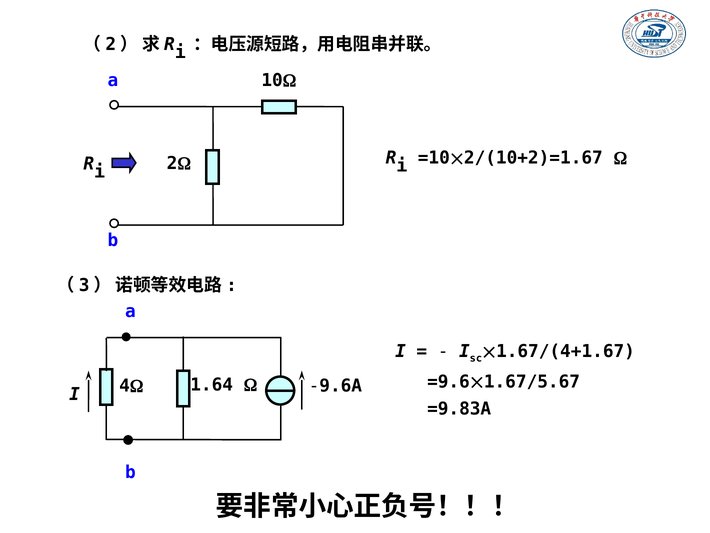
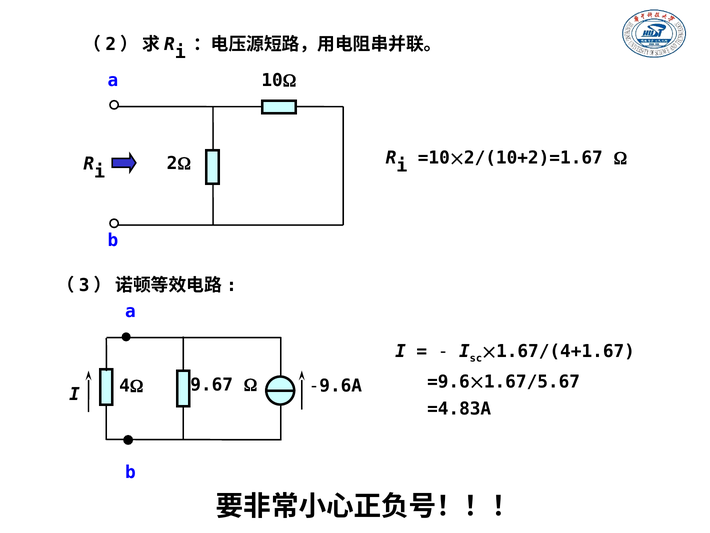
1.64: 1.64 -> 9.67
=9.83A: =9.83A -> =4.83A
